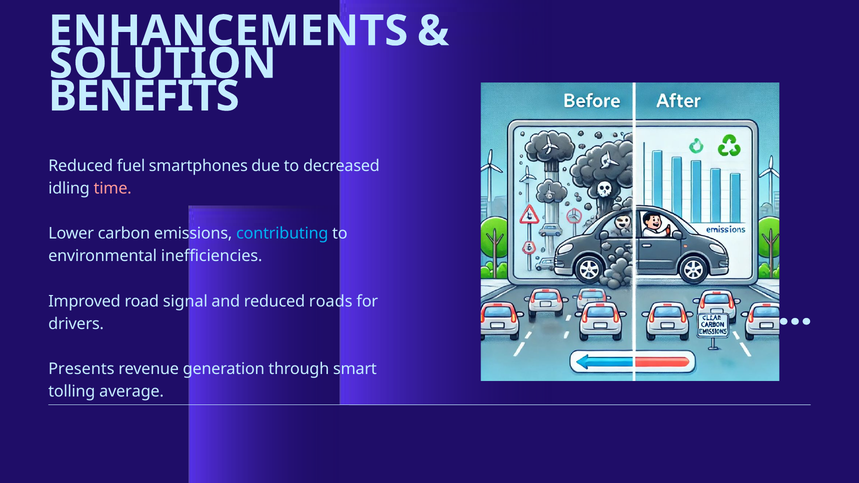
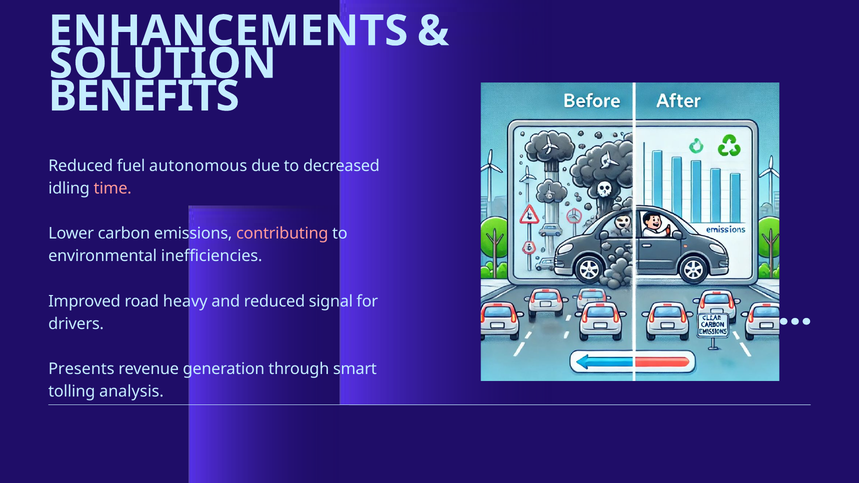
smartphones: smartphones -> autonomous
contributing colour: light blue -> pink
signal: signal -> heavy
roads: roads -> signal
average: average -> analysis
